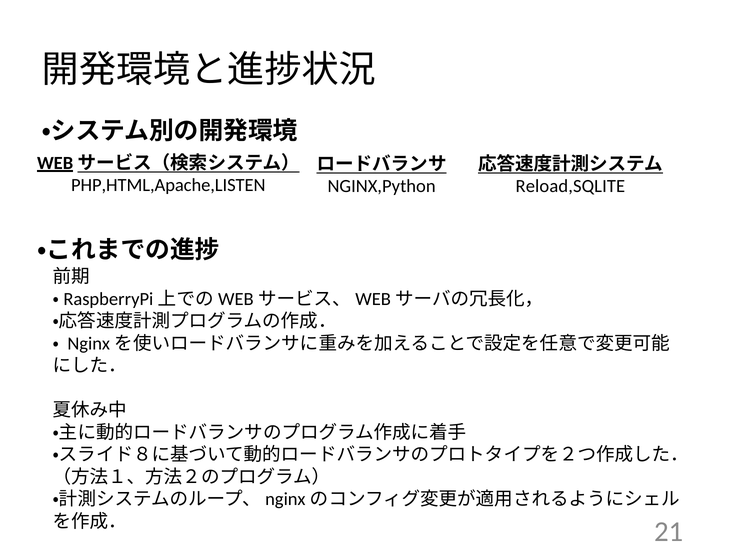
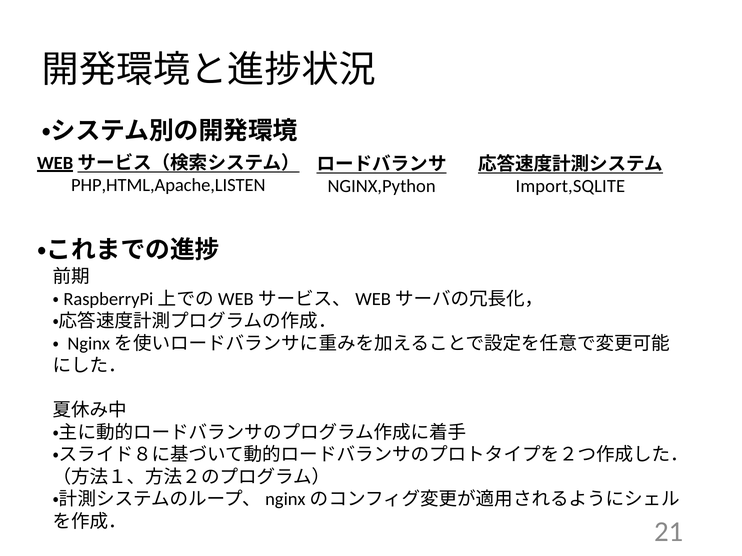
Reload,SQLITE: Reload,SQLITE -> Import,SQLITE
